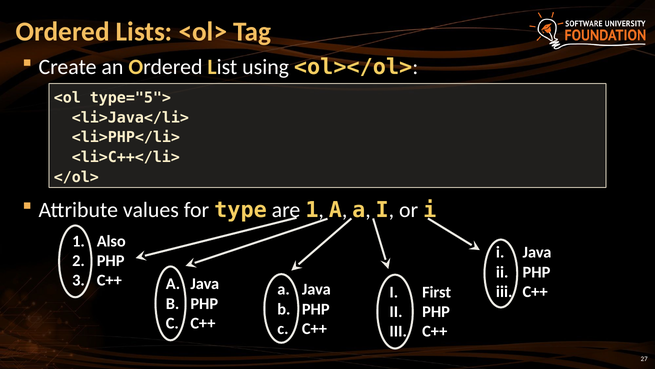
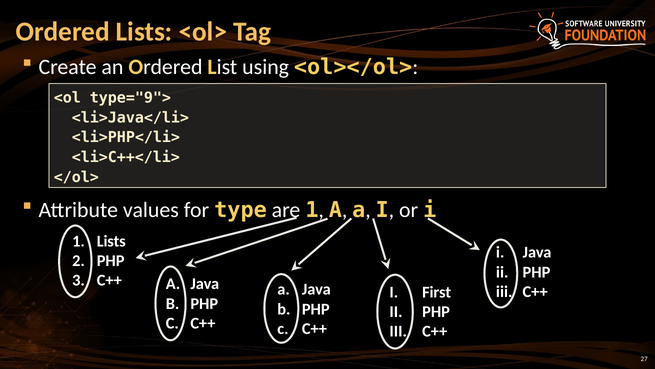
type="5">: type="5"> -> type="9">
1 Also: Also -> Lists
